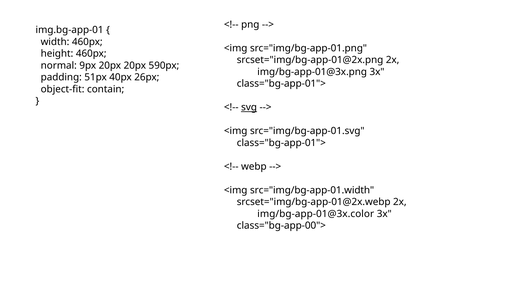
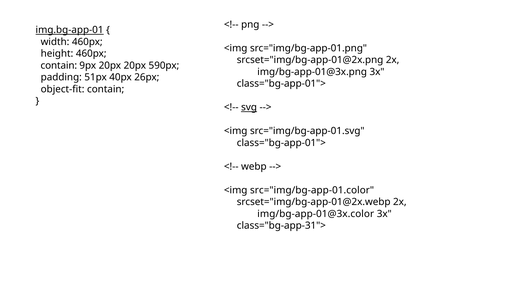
img.bg-app-01 underline: none -> present
normal at (59, 66): normal -> contain
src="img/bg-app-01.width: src="img/bg-app-01.width -> src="img/bg-app-01.color
class="bg-app-00">: class="bg-app-00"> -> class="bg-app-31">
